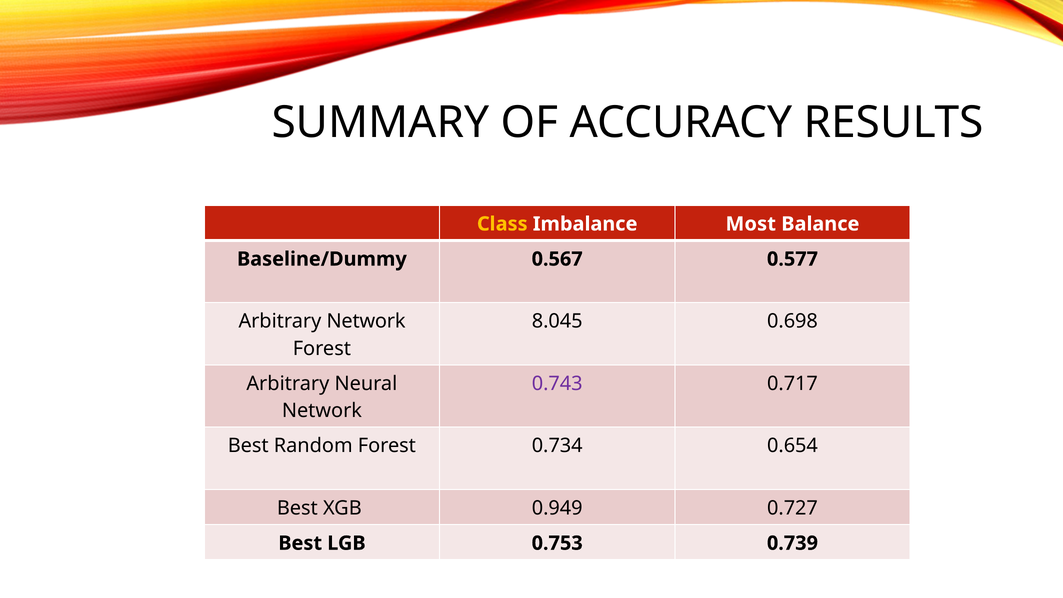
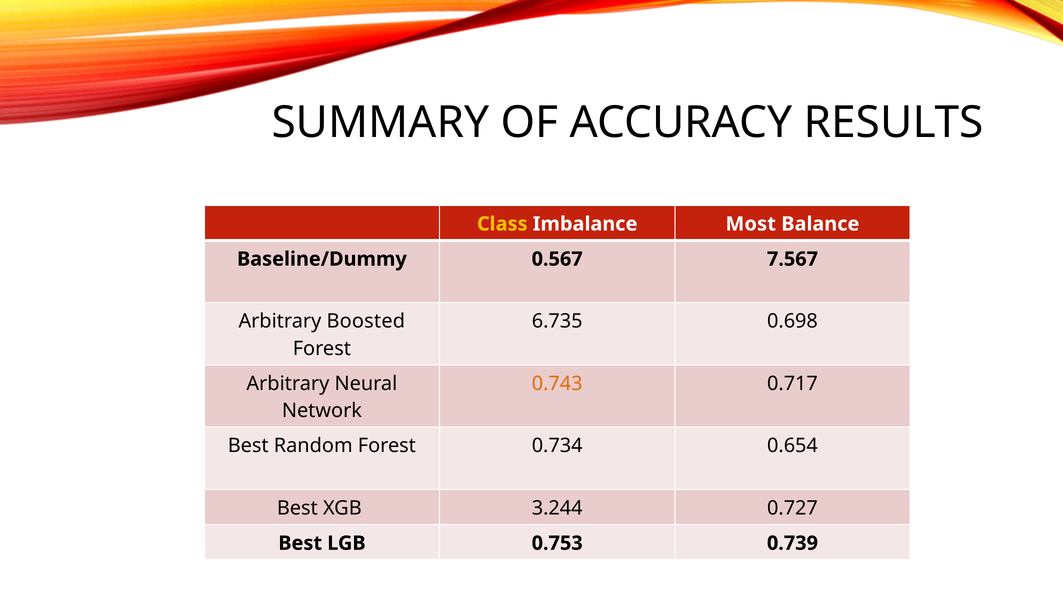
0.577: 0.577 -> 7.567
Arbitrary Network: Network -> Boosted
8.045: 8.045 -> 6.735
0.743 colour: purple -> orange
0.949: 0.949 -> 3.244
